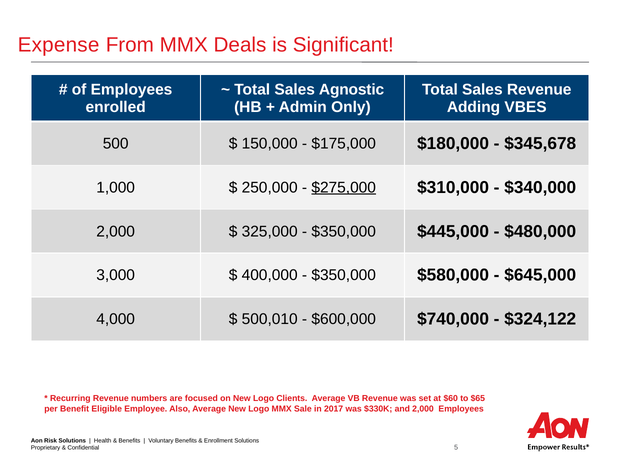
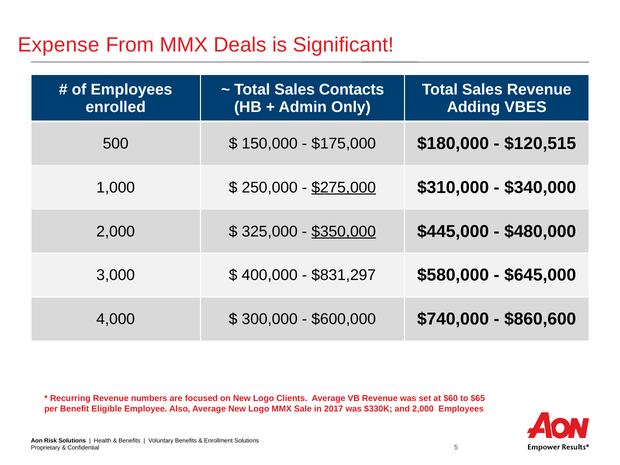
Agnostic: Agnostic -> Contacts
$345,678: $345,678 -> $120,515
$350,000 at (344, 231) underline: none -> present
$350,000 at (344, 275): $350,000 -> $831,297
500,010: 500,010 -> 300,000
$324,122: $324,122 -> $860,600
